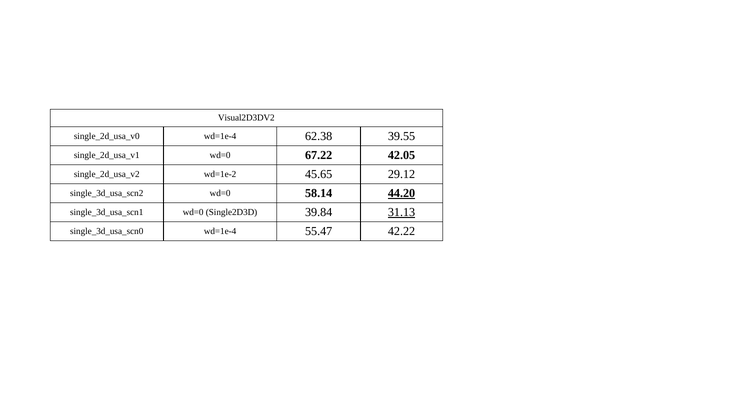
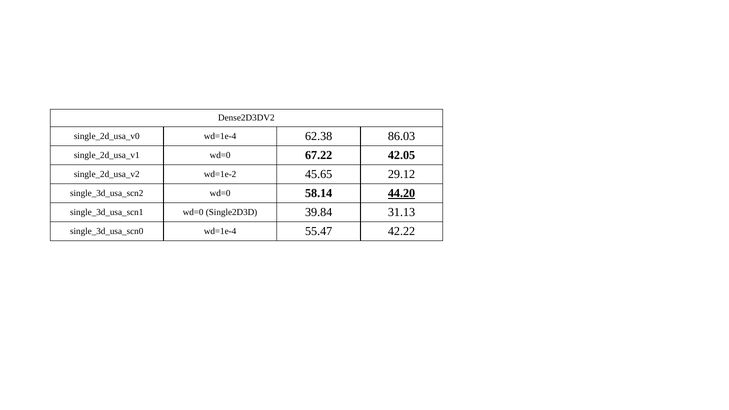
Visual2D3DV2: Visual2D3DV2 -> Dense2D3DV2
39.55: 39.55 -> 86.03
31.13 underline: present -> none
